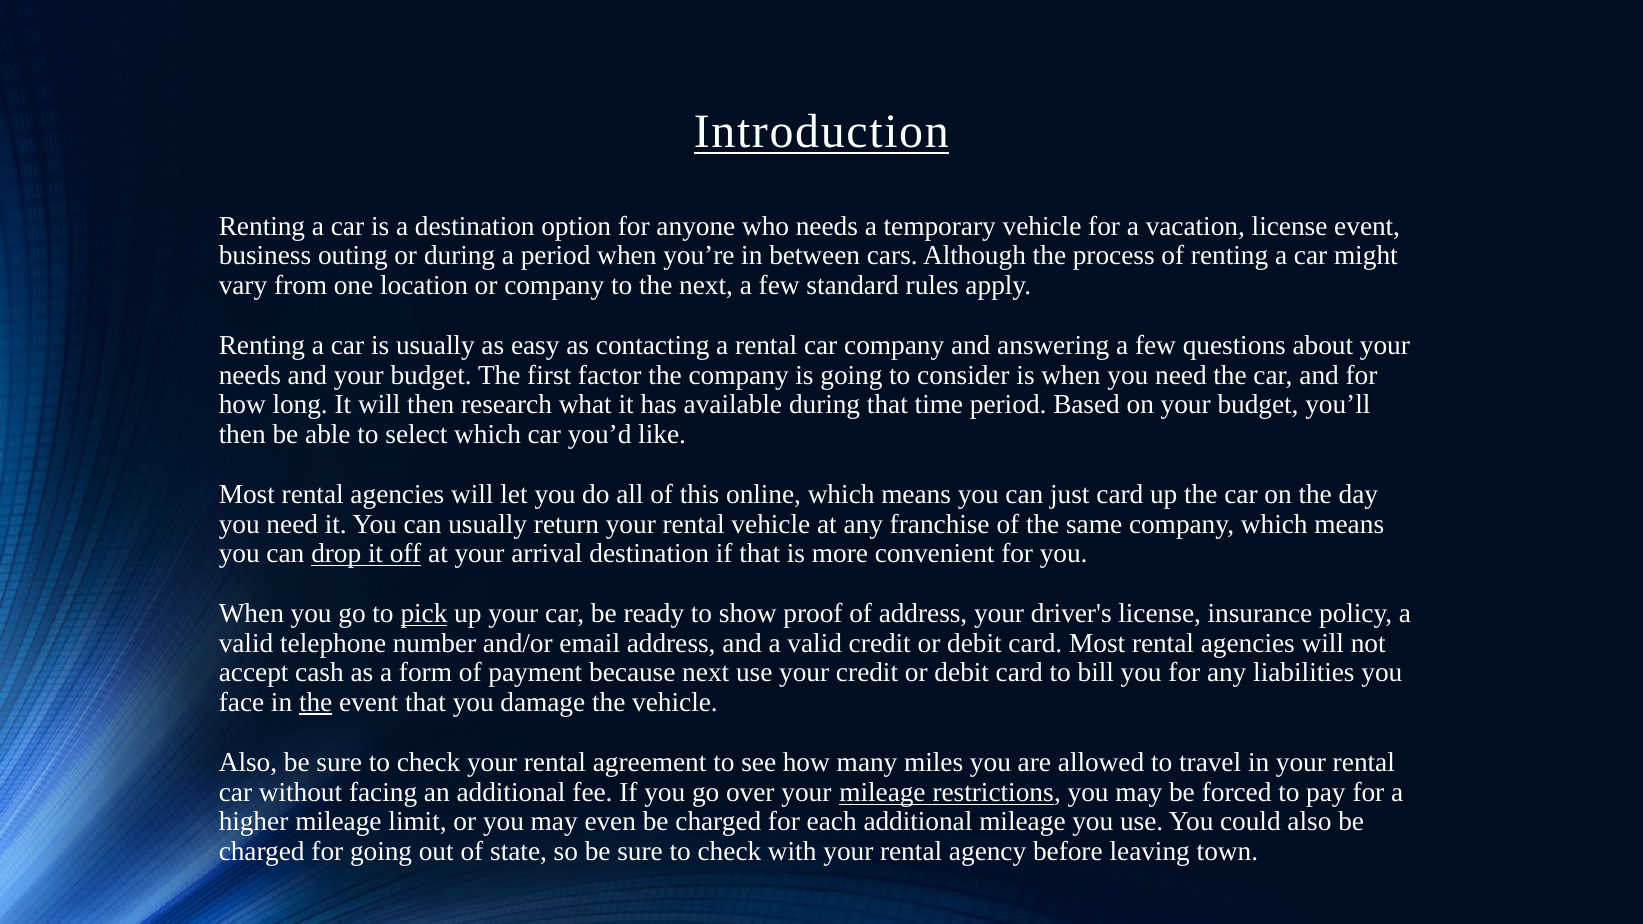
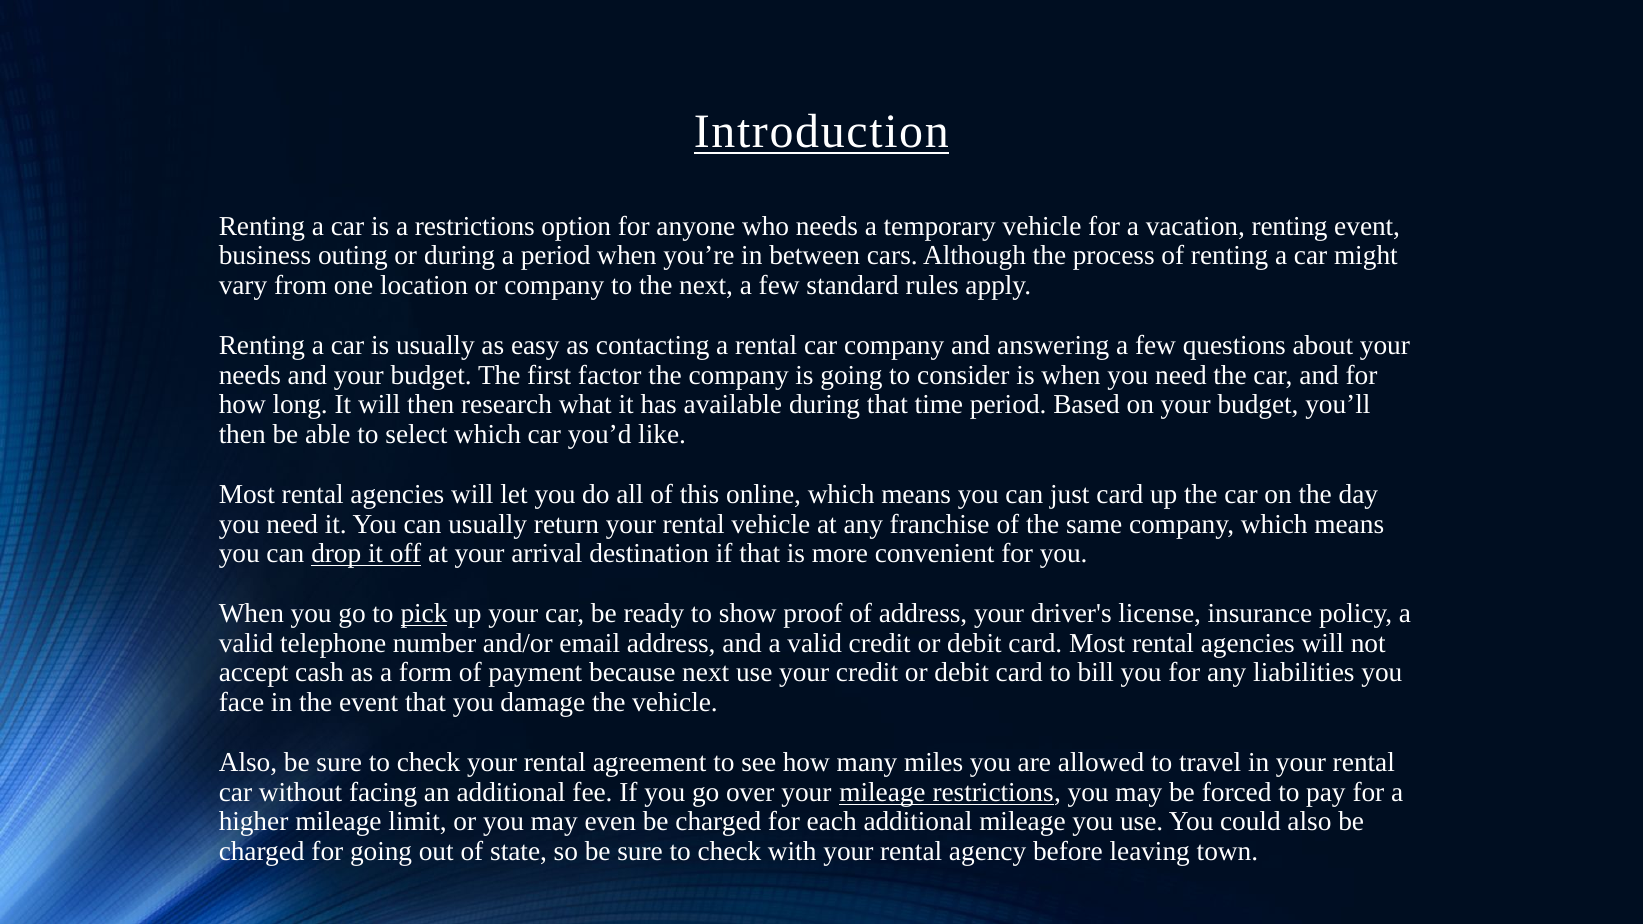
a destination: destination -> restrictions
vacation license: license -> renting
the at (316, 703) underline: present -> none
